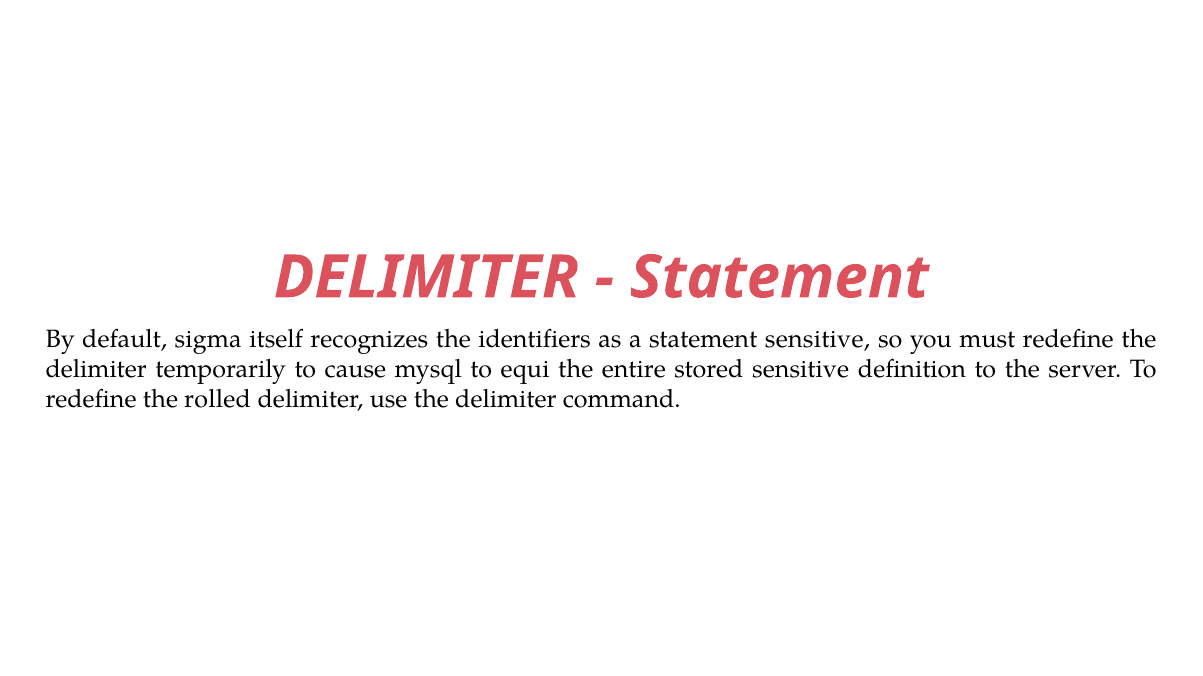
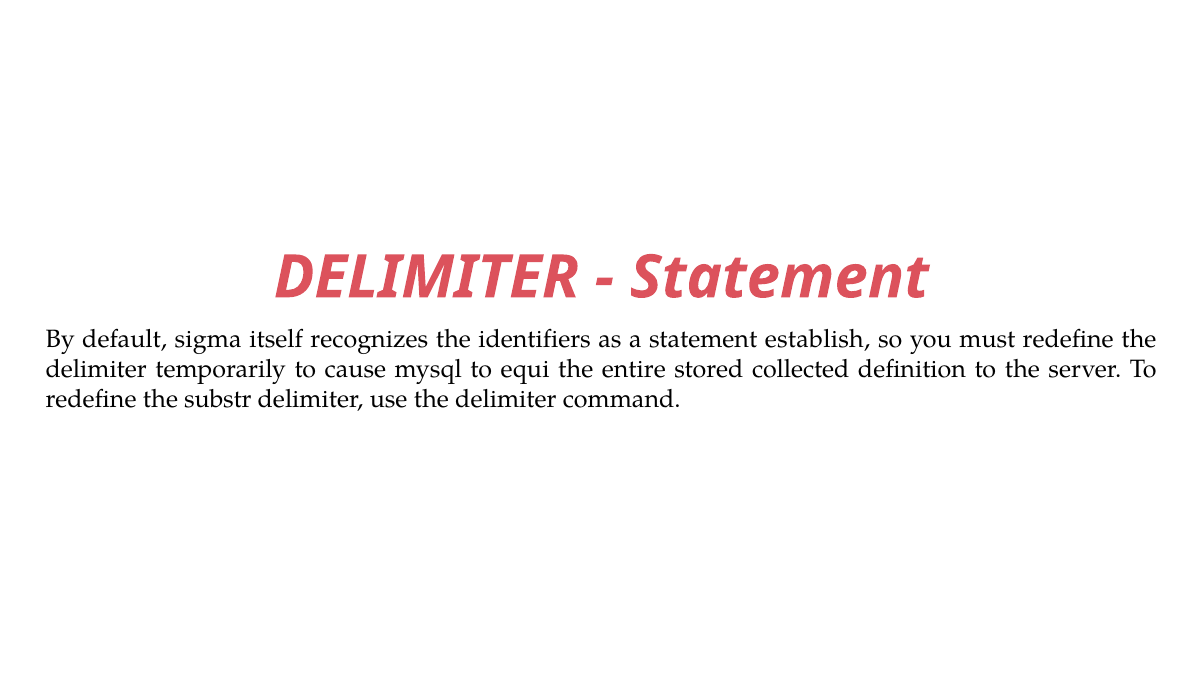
statement sensitive: sensitive -> establish
stored sensitive: sensitive -> collected
rolled: rolled -> substr
